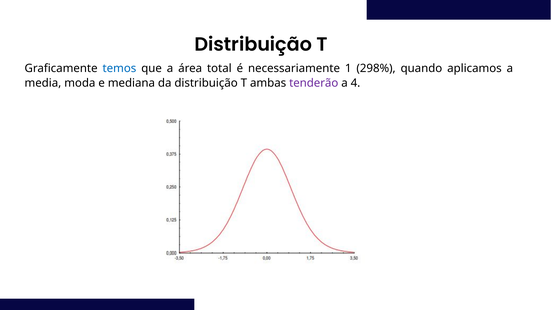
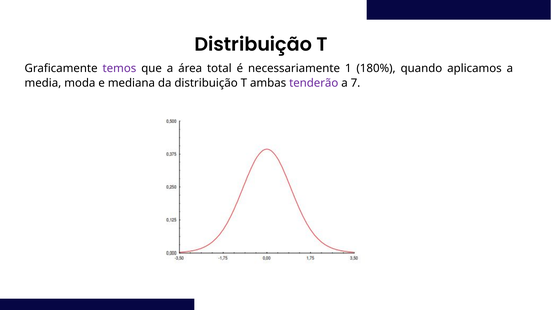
temos colour: blue -> purple
298%: 298% -> 180%
4: 4 -> 7
